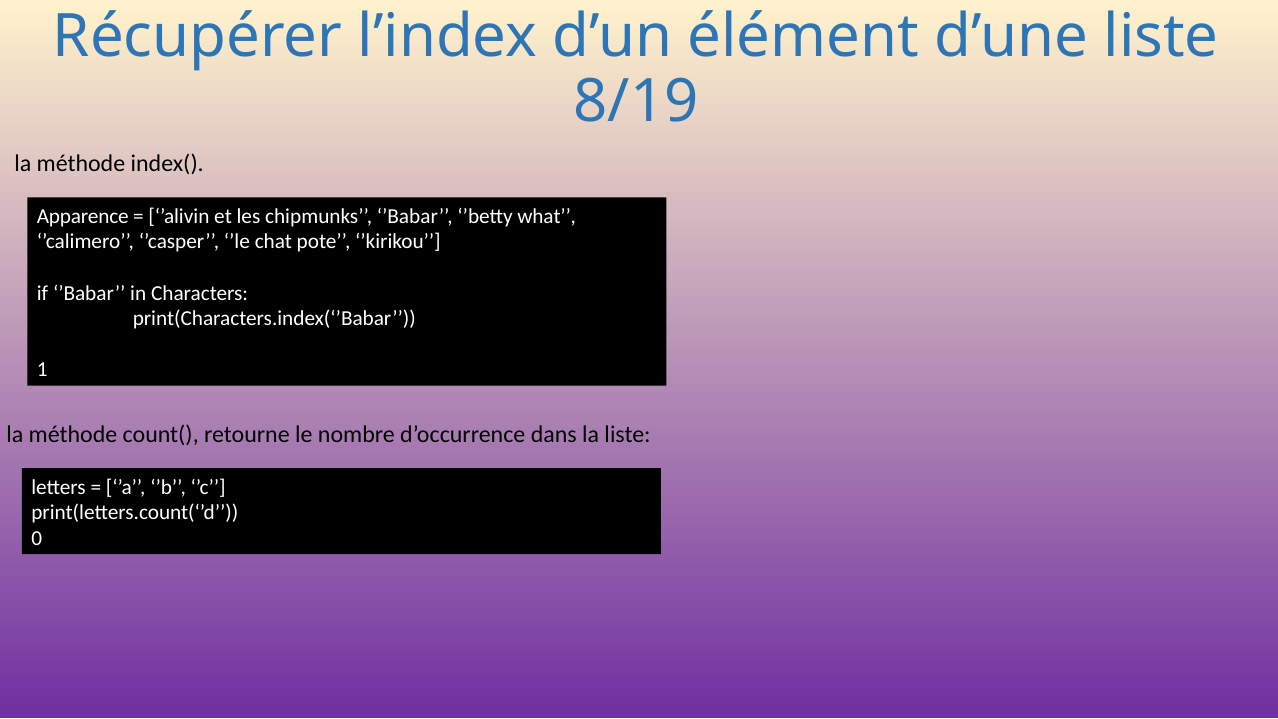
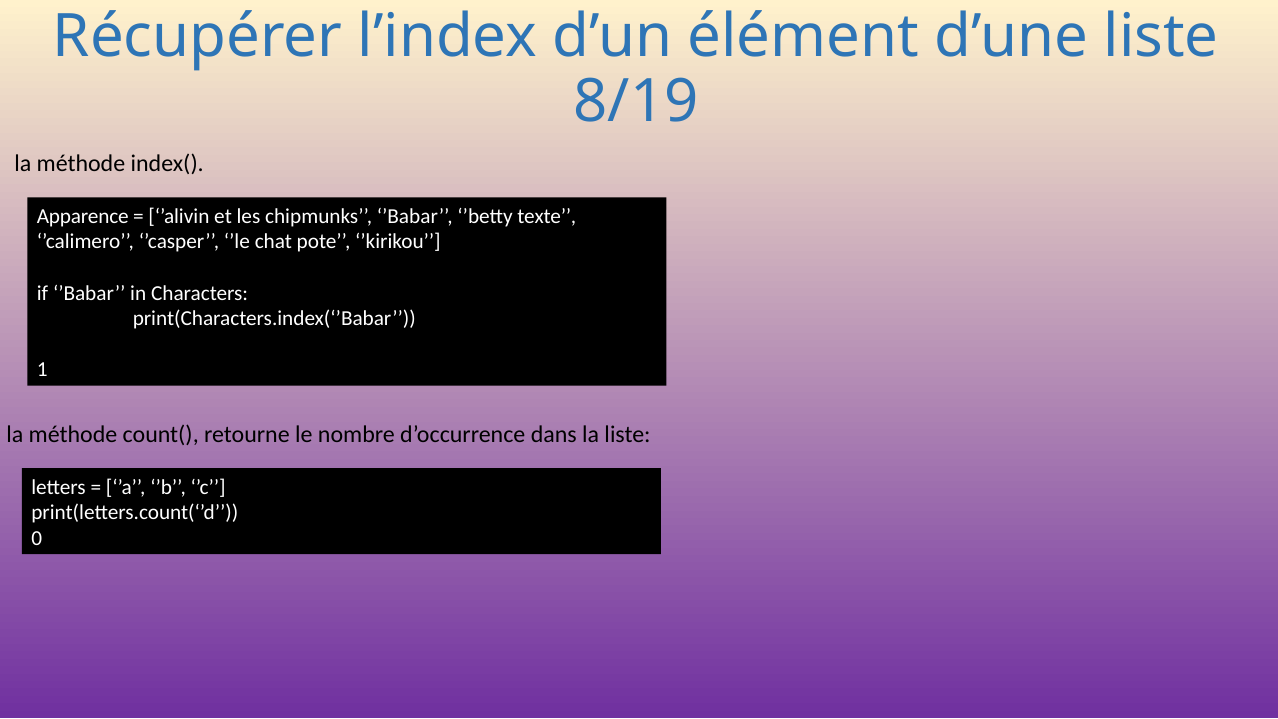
what: what -> texte
